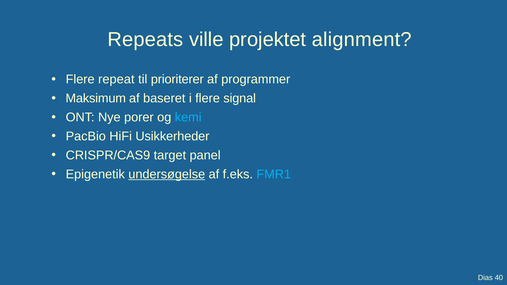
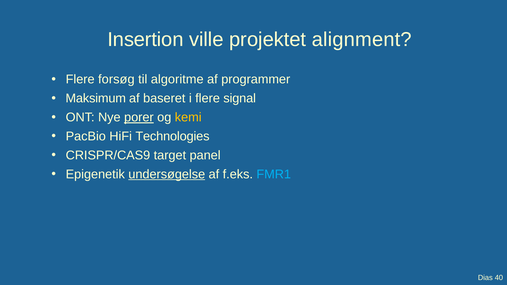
Repeats: Repeats -> Insertion
repeat: repeat -> forsøg
prioriterer: prioriterer -> algoritme
porer underline: none -> present
kemi colour: light blue -> yellow
Usikkerheder: Usikkerheder -> Technologies
